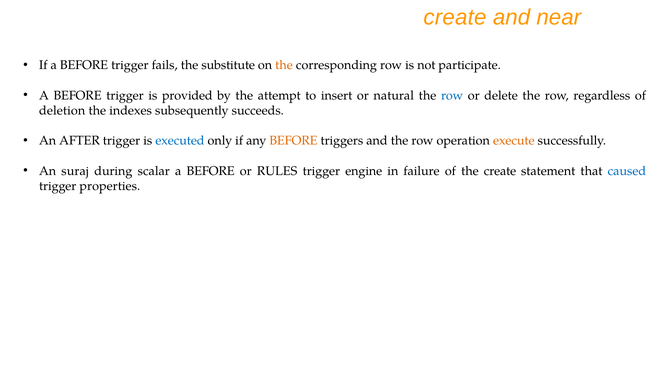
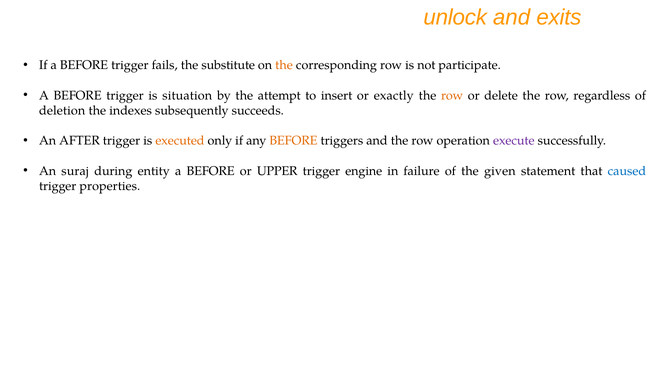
create at (455, 17): create -> unlock
near: near -> exits
provided: provided -> situation
natural: natural -> exactly
row at (452, 95) colour: blue -> orange
executed colour: blue -> orange
execute colour: orange -> purple
scalar: scalar -> entity
RULES: RULES -> UPPER
the create: create -> given
